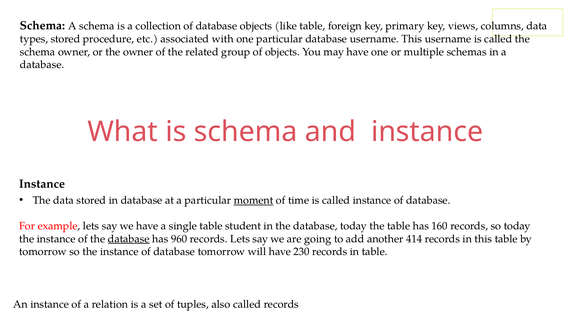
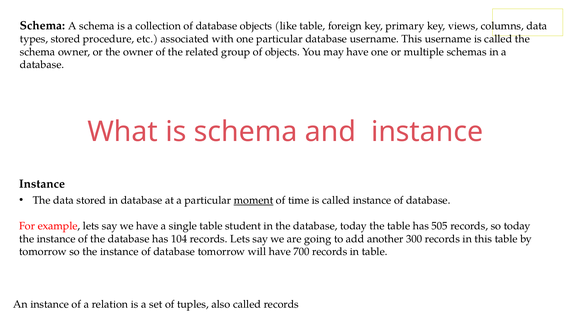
160: 160 -> 505
database at (129, 239) underline: present -> none
960: 960 -> 104
414: 414 -> 300
230: 230 -> 700
